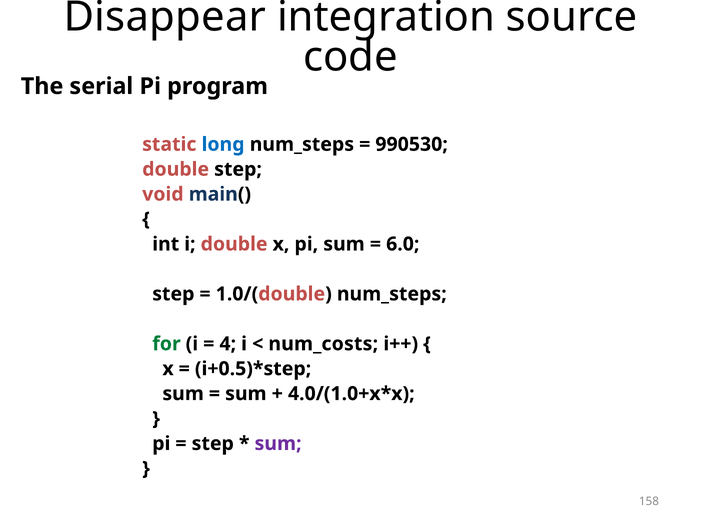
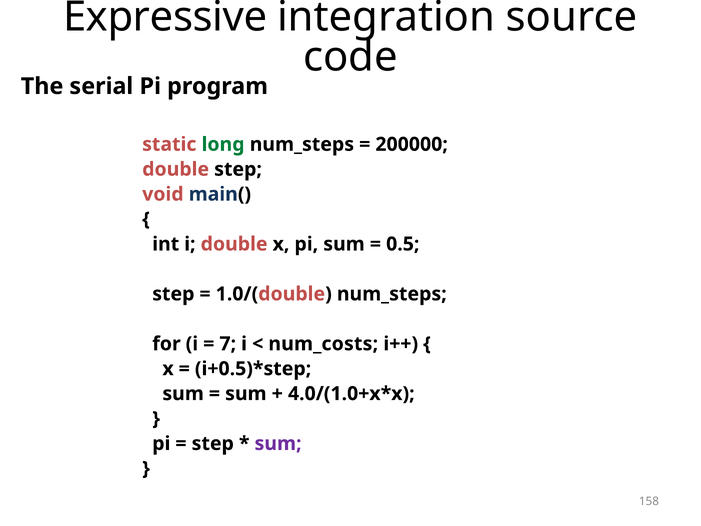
Disappear: Disappear -> Expressive
long colour: blue -> green
990530: 990530 -> 200000
6.0: 6.0 -> 0.5
for colour: green -> black
4: 4 -> 7
